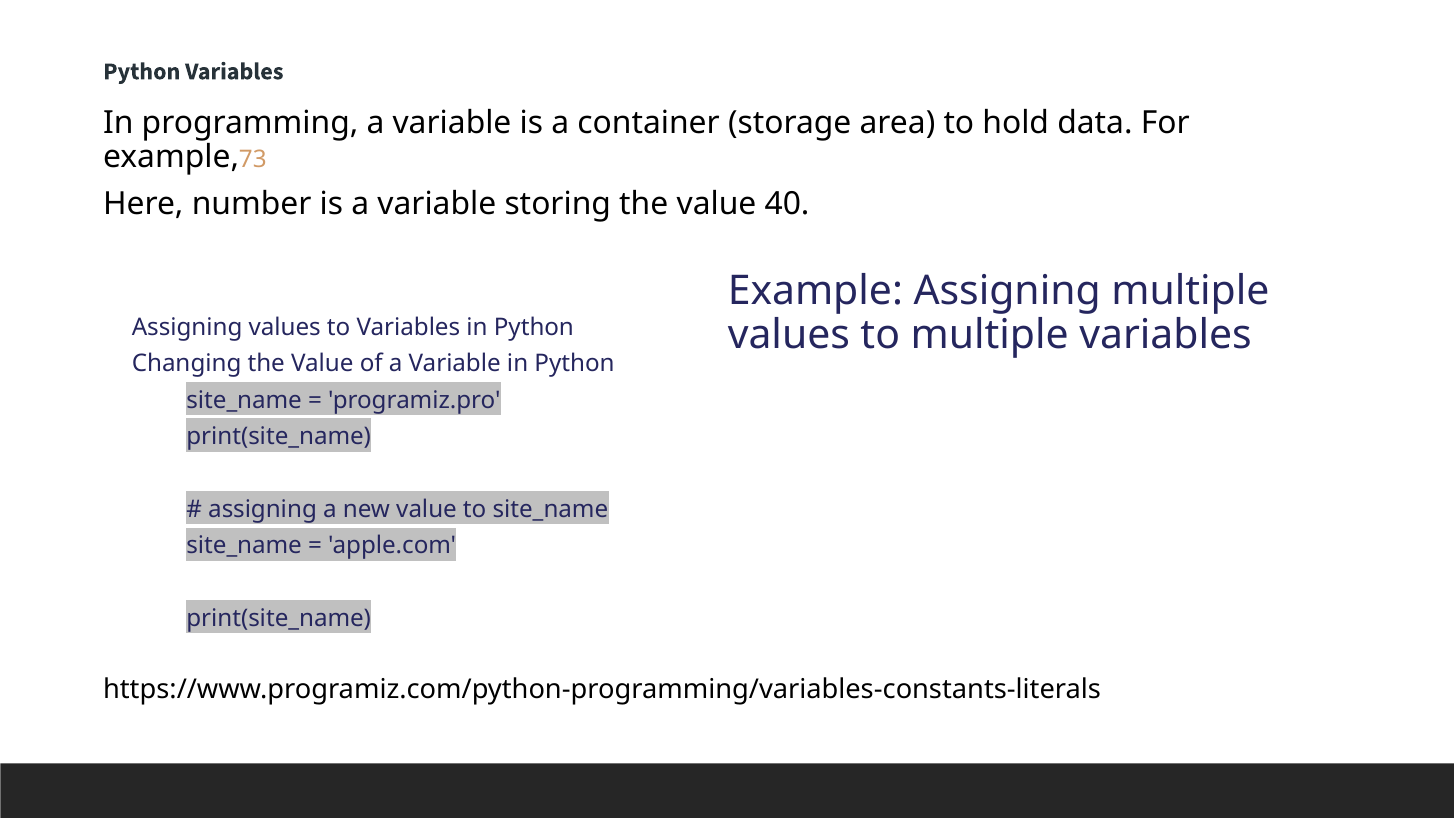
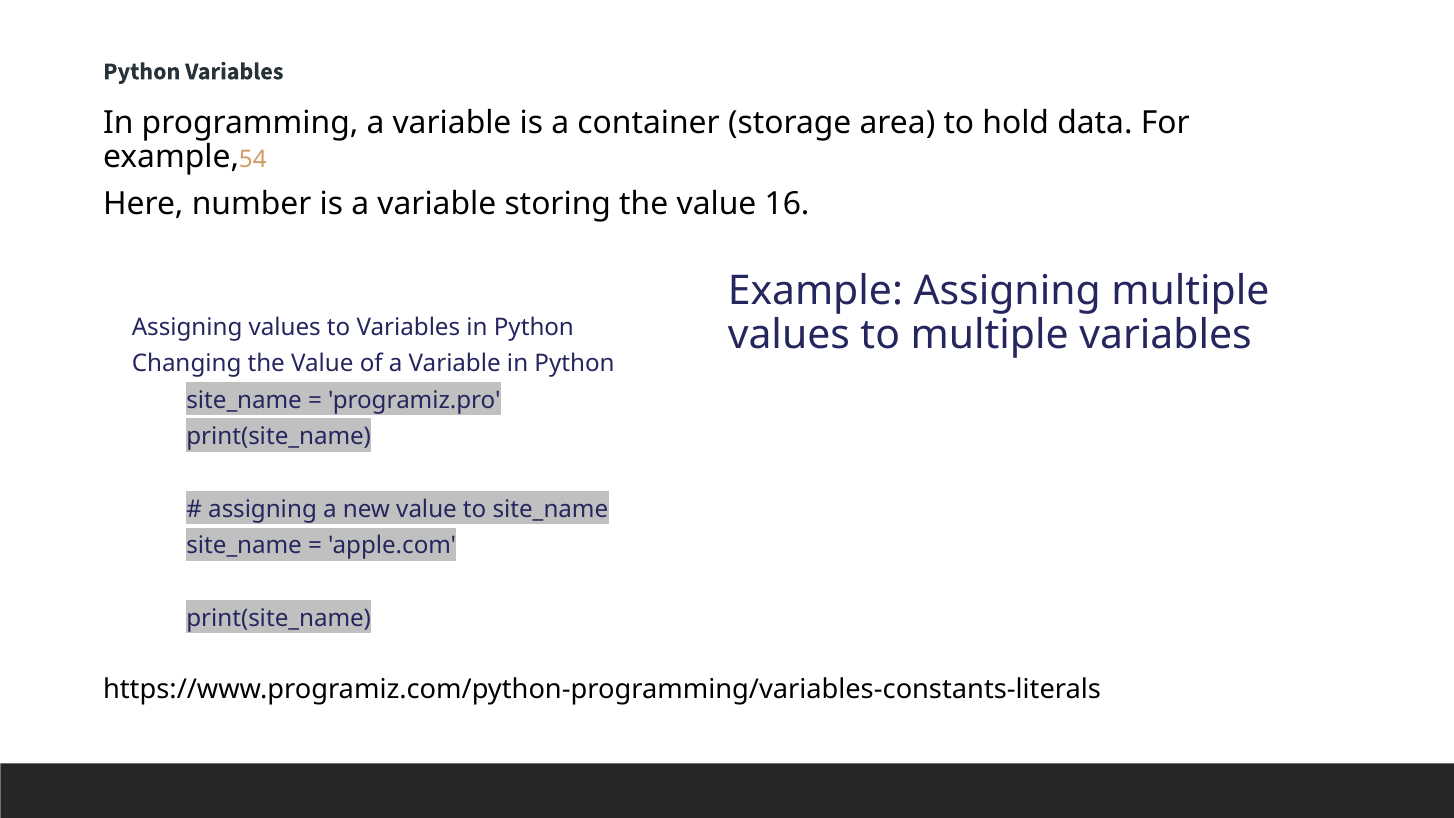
73: 73 -> 54
40: 40 -> 16
